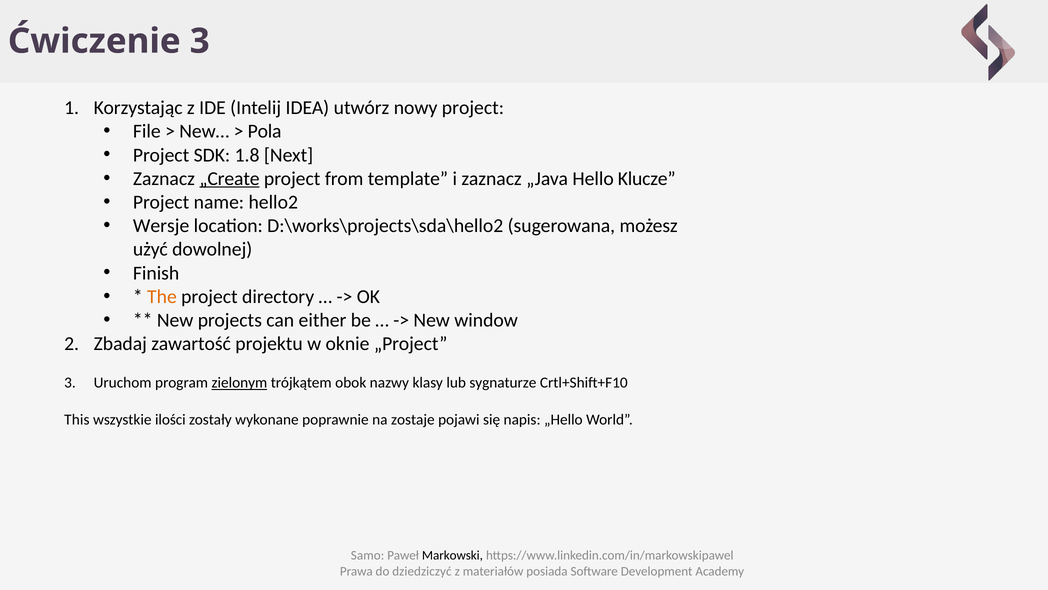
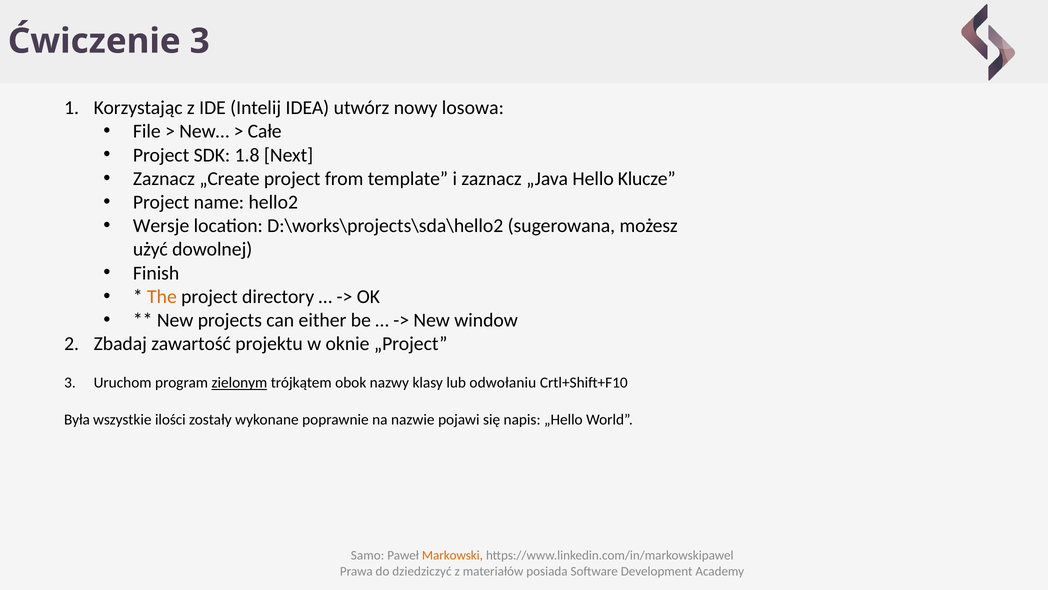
nowy project: project -> losowa
Pola: Pola -> Całe
„Create underline: present -> none
sygnaturze: sygnaturze -> odwołaniu
This: This -> Była
zostaje: zostaje -> nazwie
Markowski colour: black -> orange
